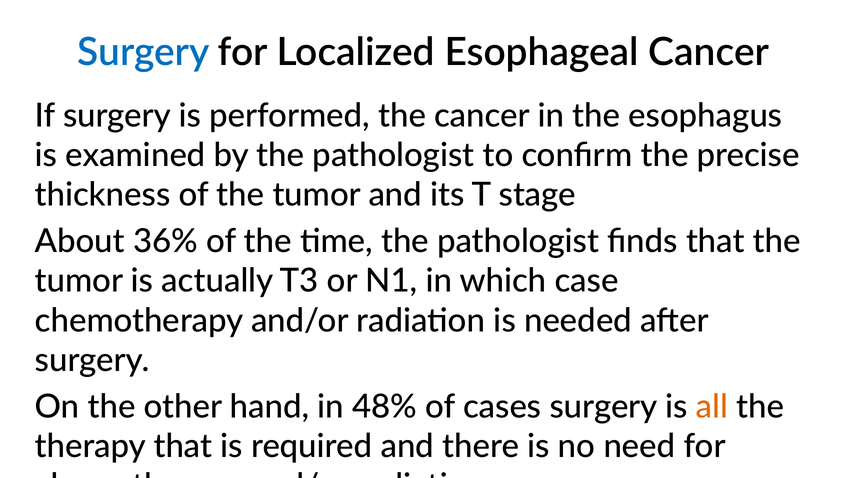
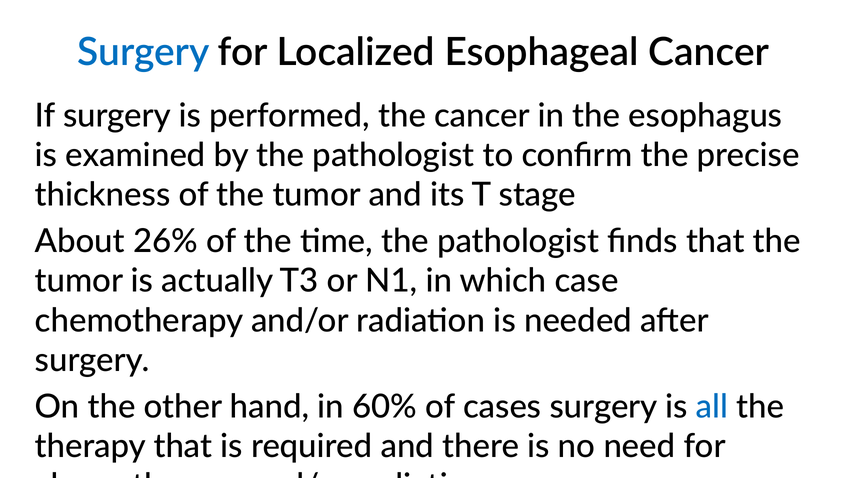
36%: 36% -> 26%
48%: 48% -> 60%
all colour: orange -> blue
